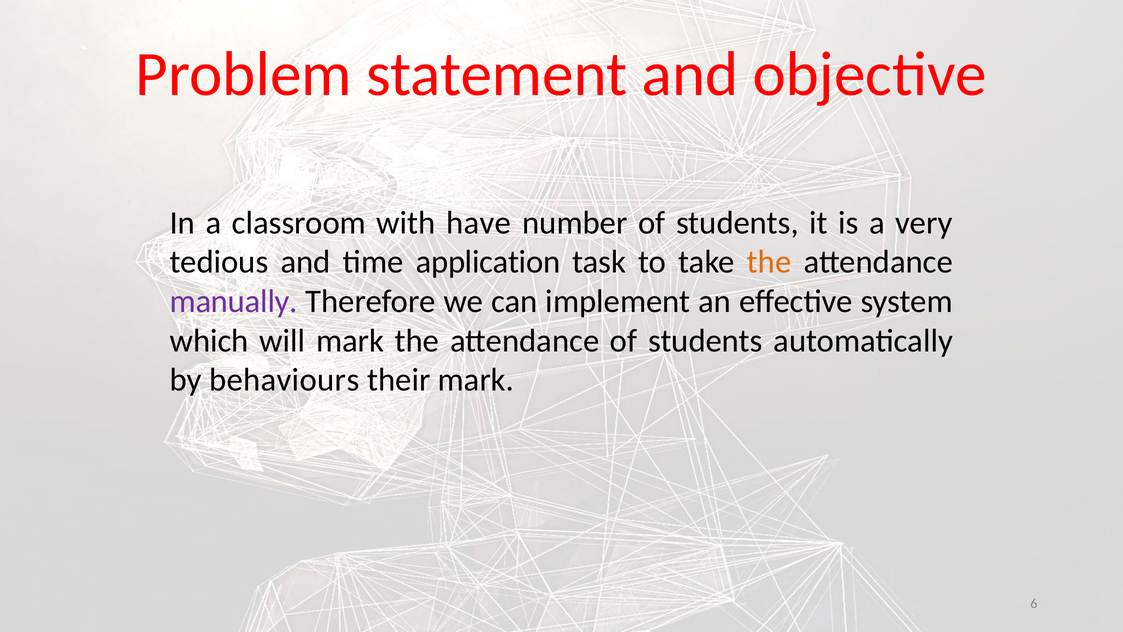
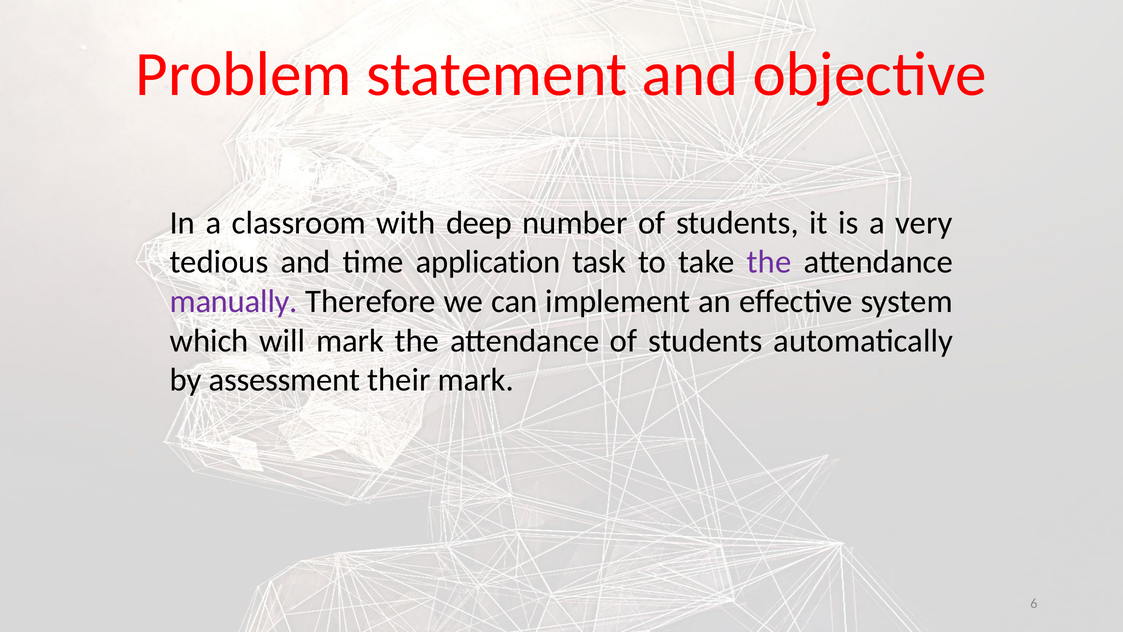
have: have -> deep
the at (769, 262) colour: orange -> purple
behaviours: behaviours -> assessment
